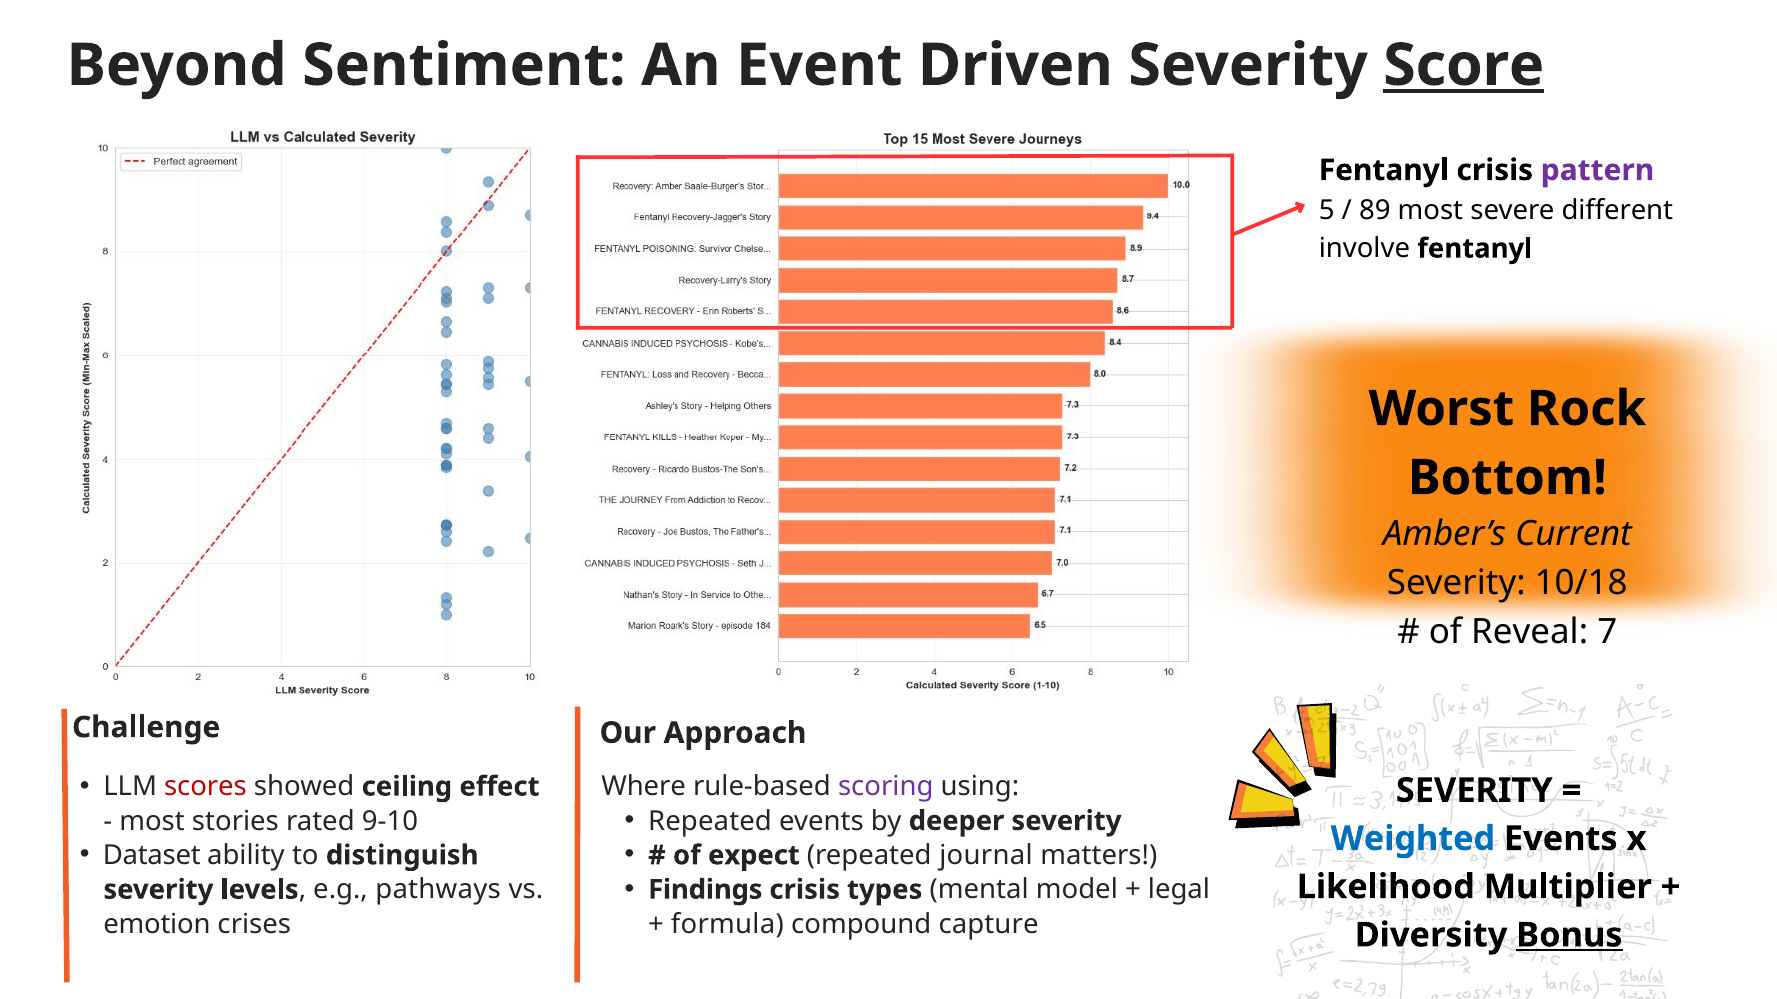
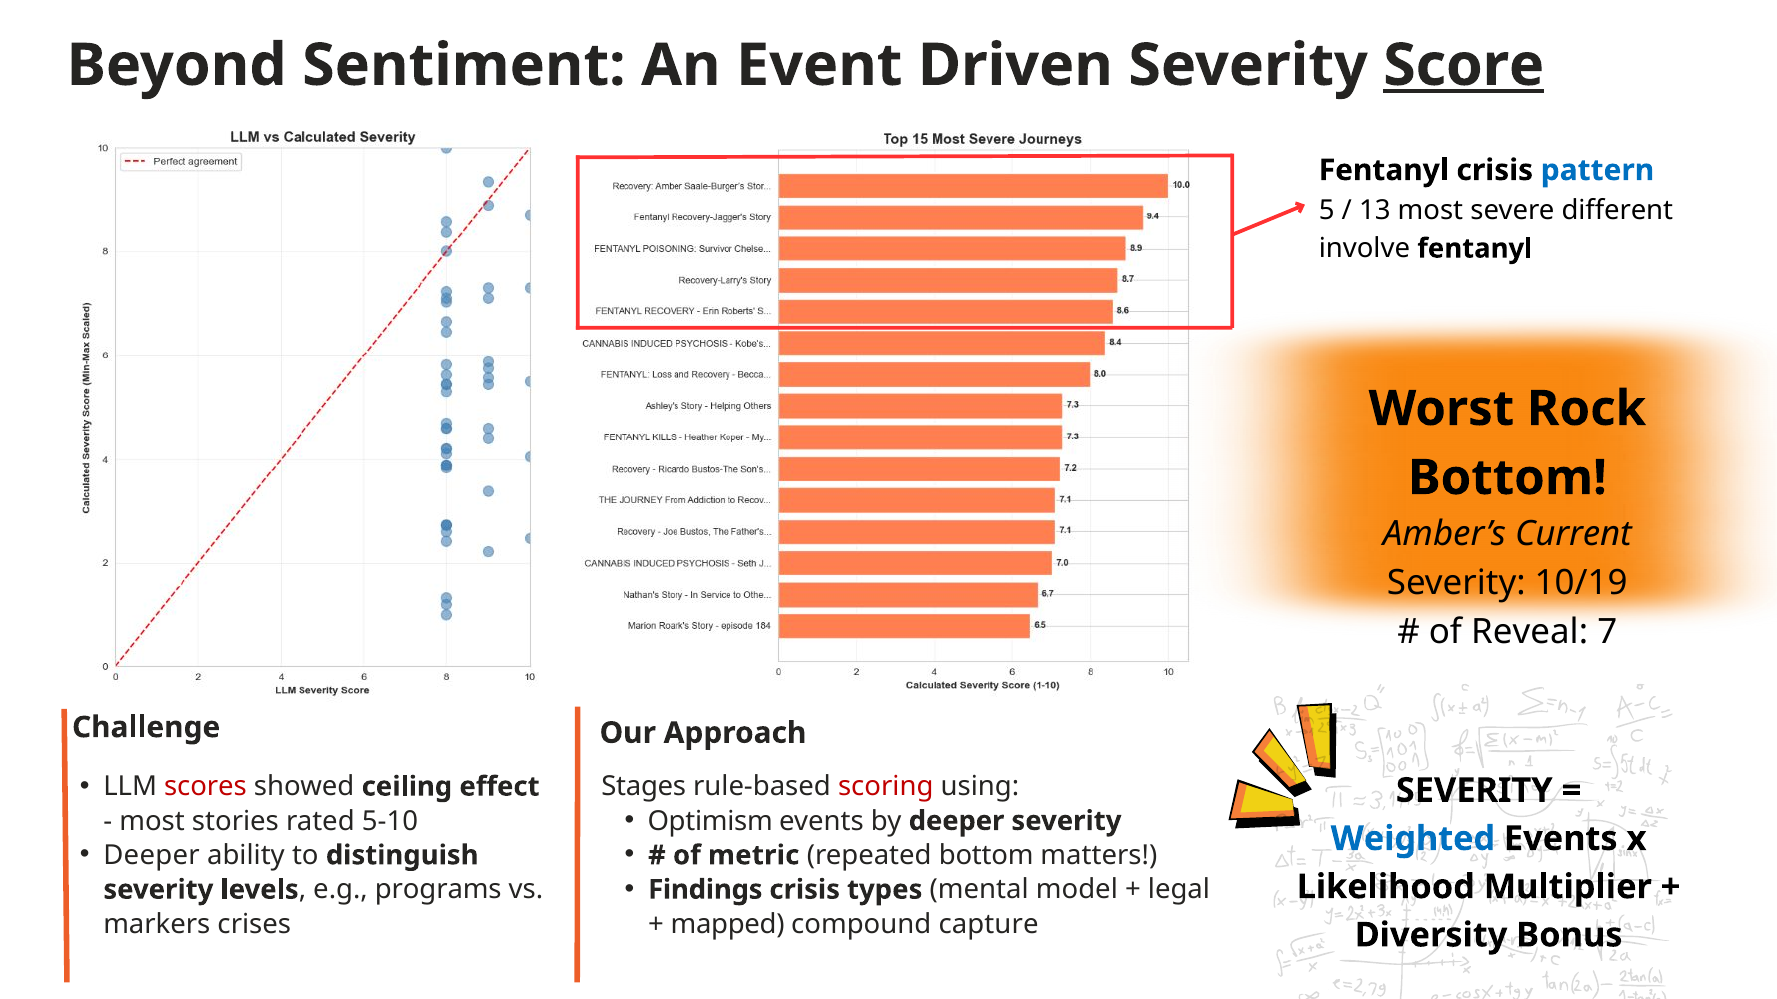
pattern colour: purple -> blue
89: 89 -> 13
10/18: 10/18 -> 10/19
Where: Where -> Stages
scoring colour: purple -> red
Repeated at (710, 821): Repeated -> Optimism
9-10: 9-10 -> 5-10
Dataset at (152, 856): Dataset -> Deeper
expect: expect -> metric
repeated journal: journal -> bottom
pathways: pathways -> programs
emotion: emotion -> markers
formula: formula -> mapped
Bonus underline: present -> none
